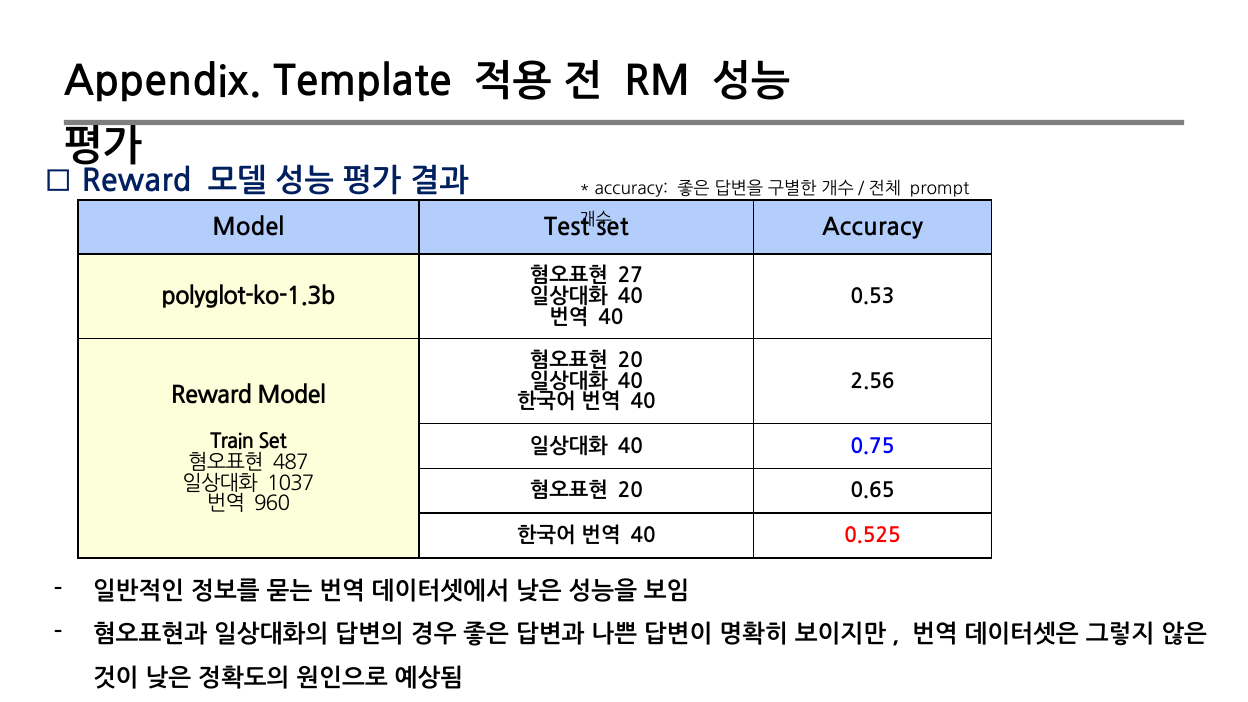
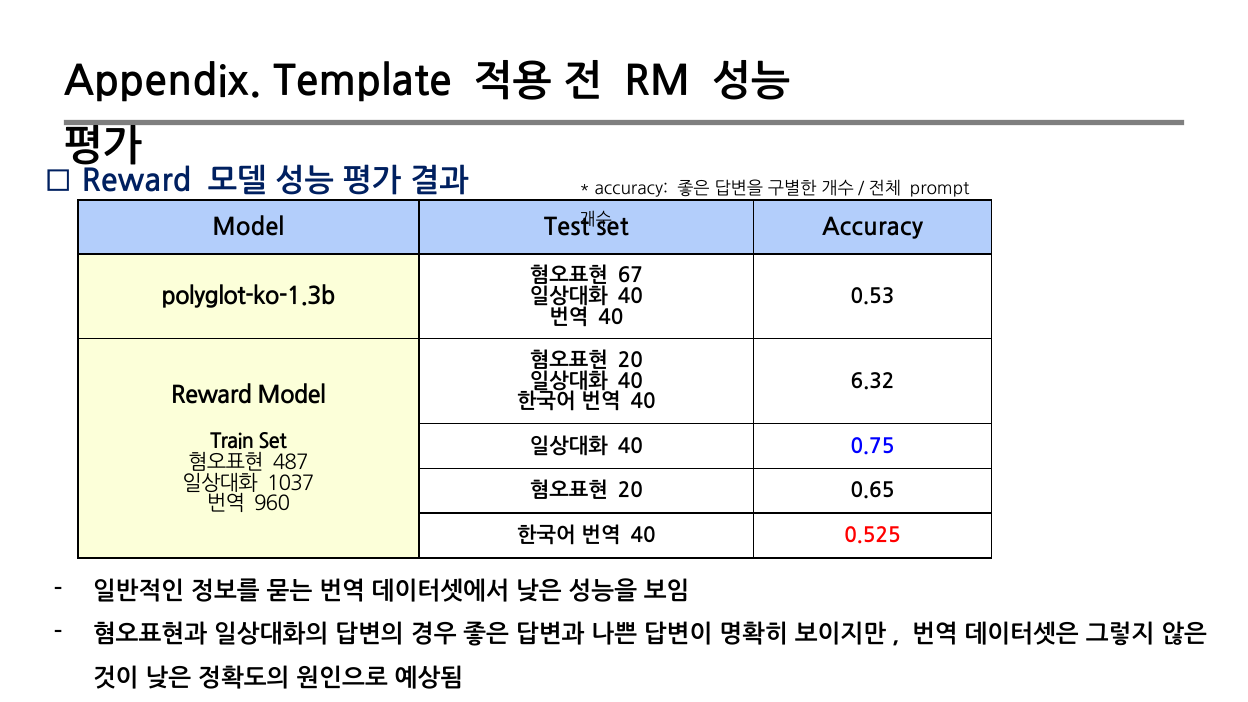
27: 27 -> 67
2.56: 2.56 -> 6.32
